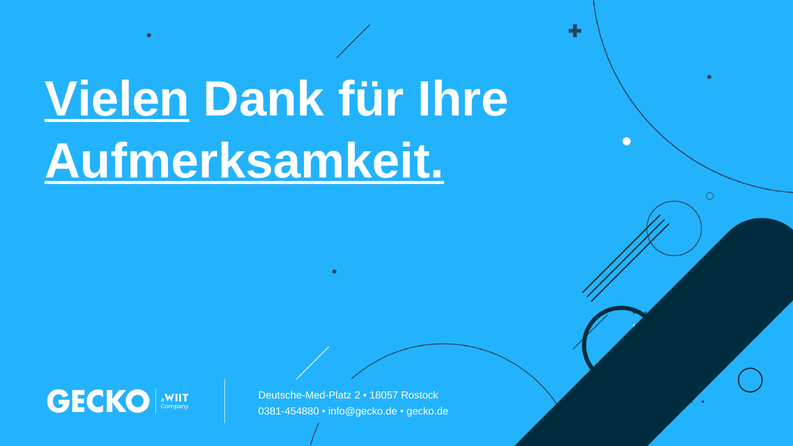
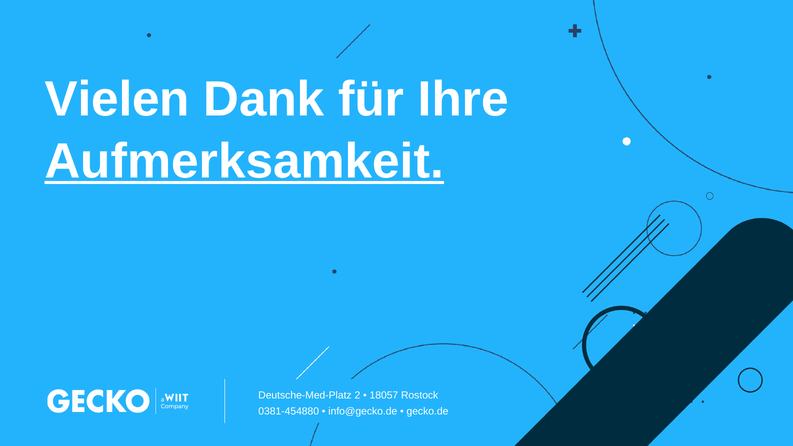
Vielen underline: present -> none
